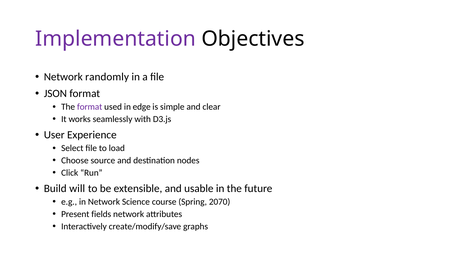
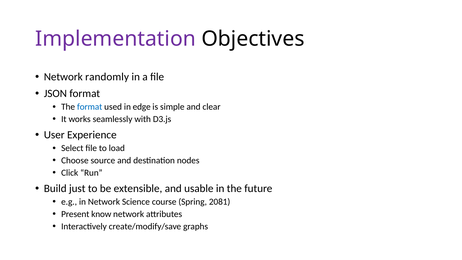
format at (90, 107) colour: purple -> blue
will: will -> just
2070: 2070 -> 2081
fields: fields -> know
